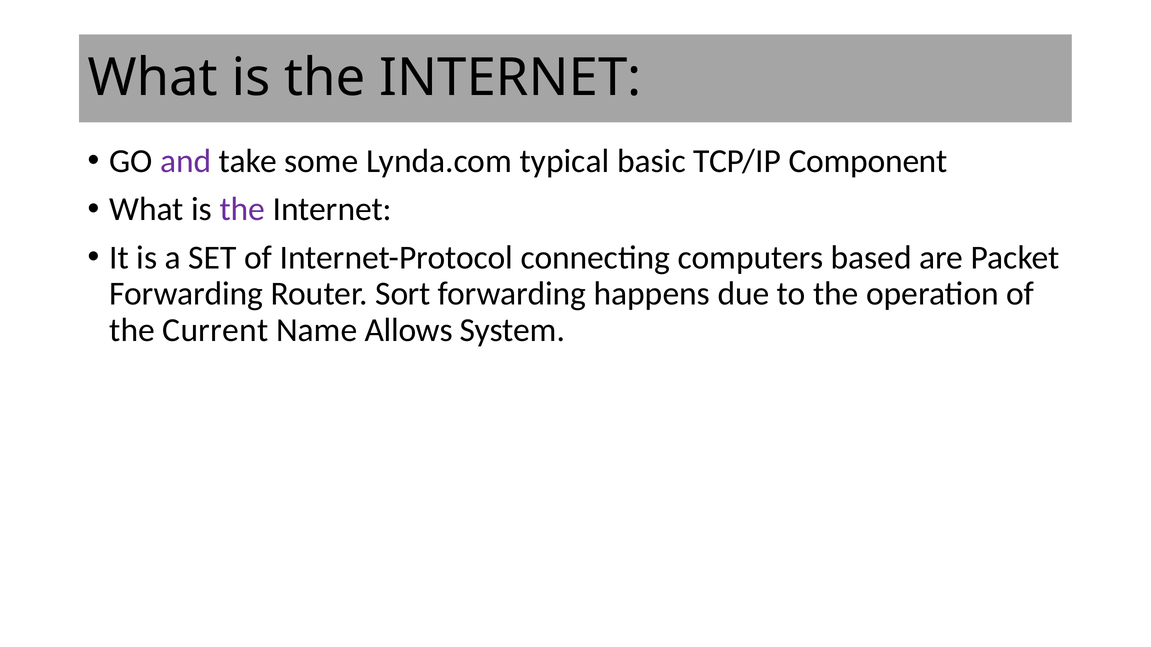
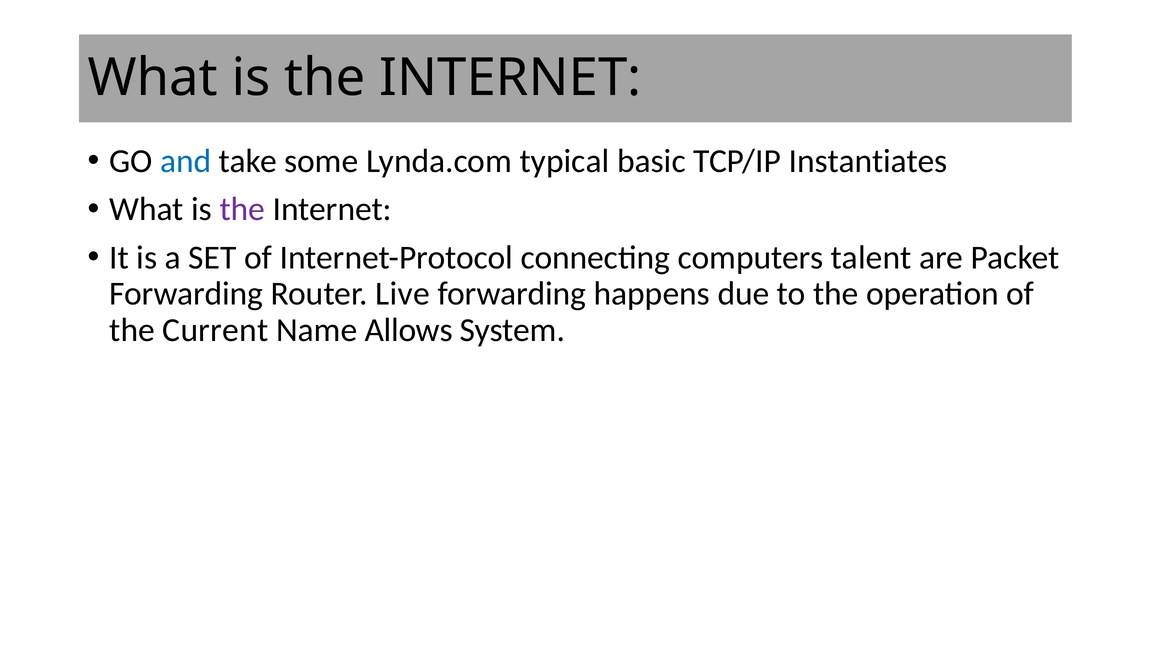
and colour: purple -> blue
Component: Component -> Instantiates
based: based -> talent
Sort: Sort -> Live
